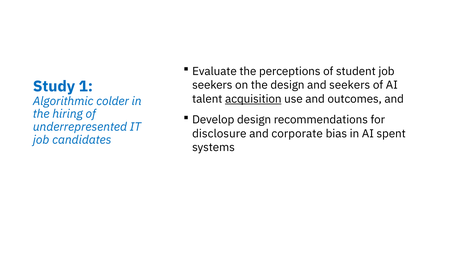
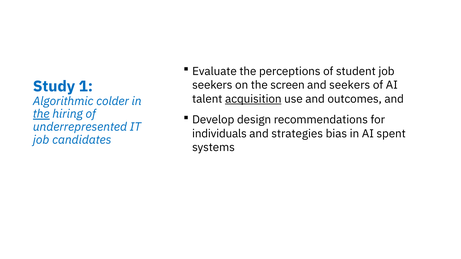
the design: design -> screen
the at (41, 114) underline: none -> present
disclosure: disclosure -> individuals
corporate: corporate -> strategies
